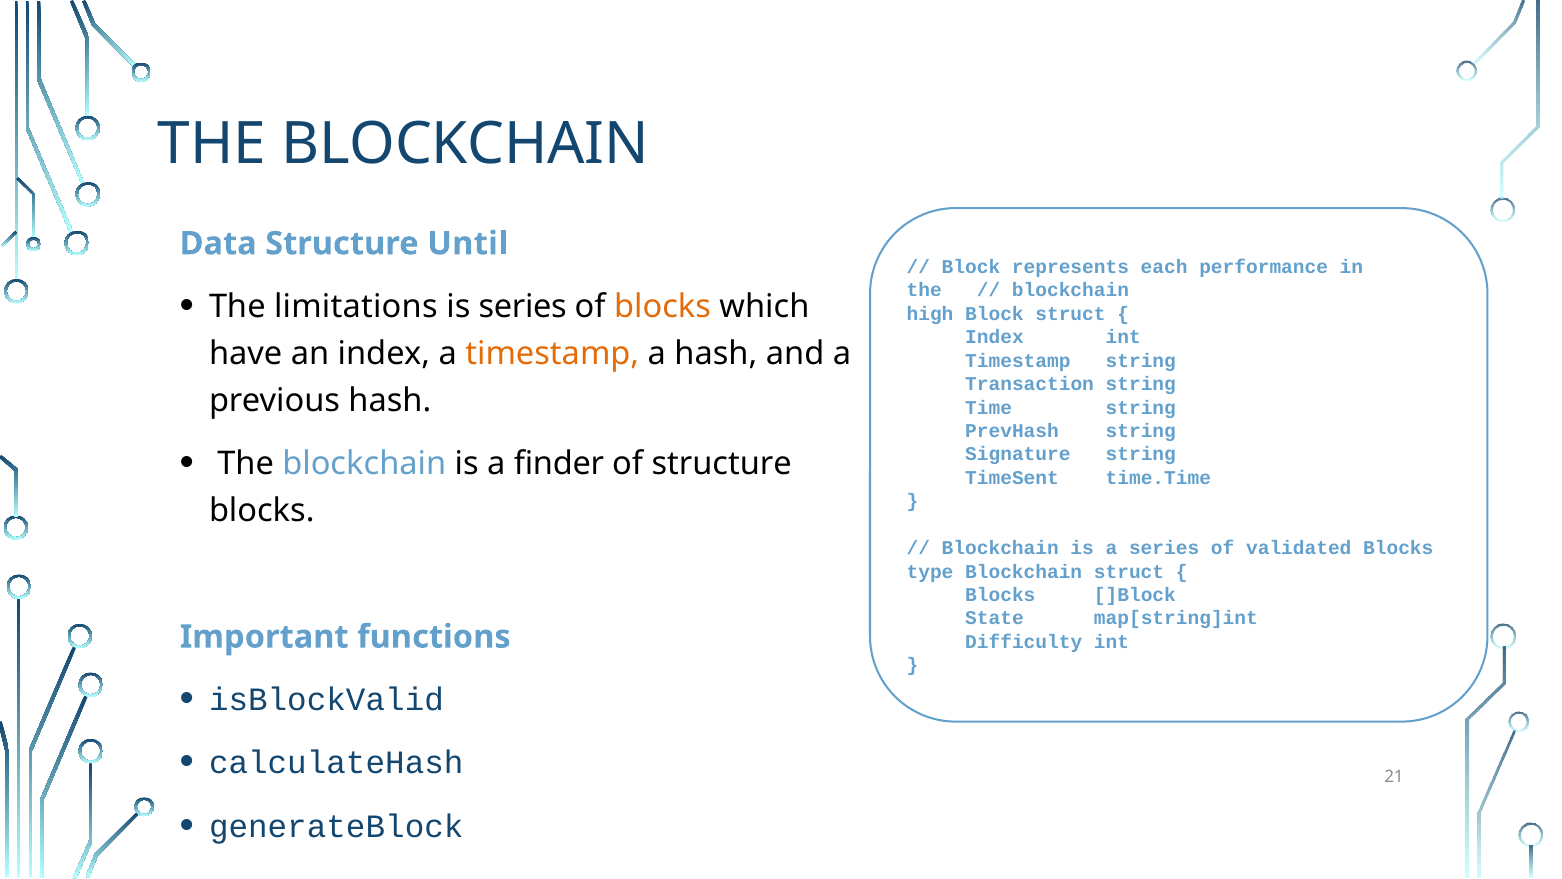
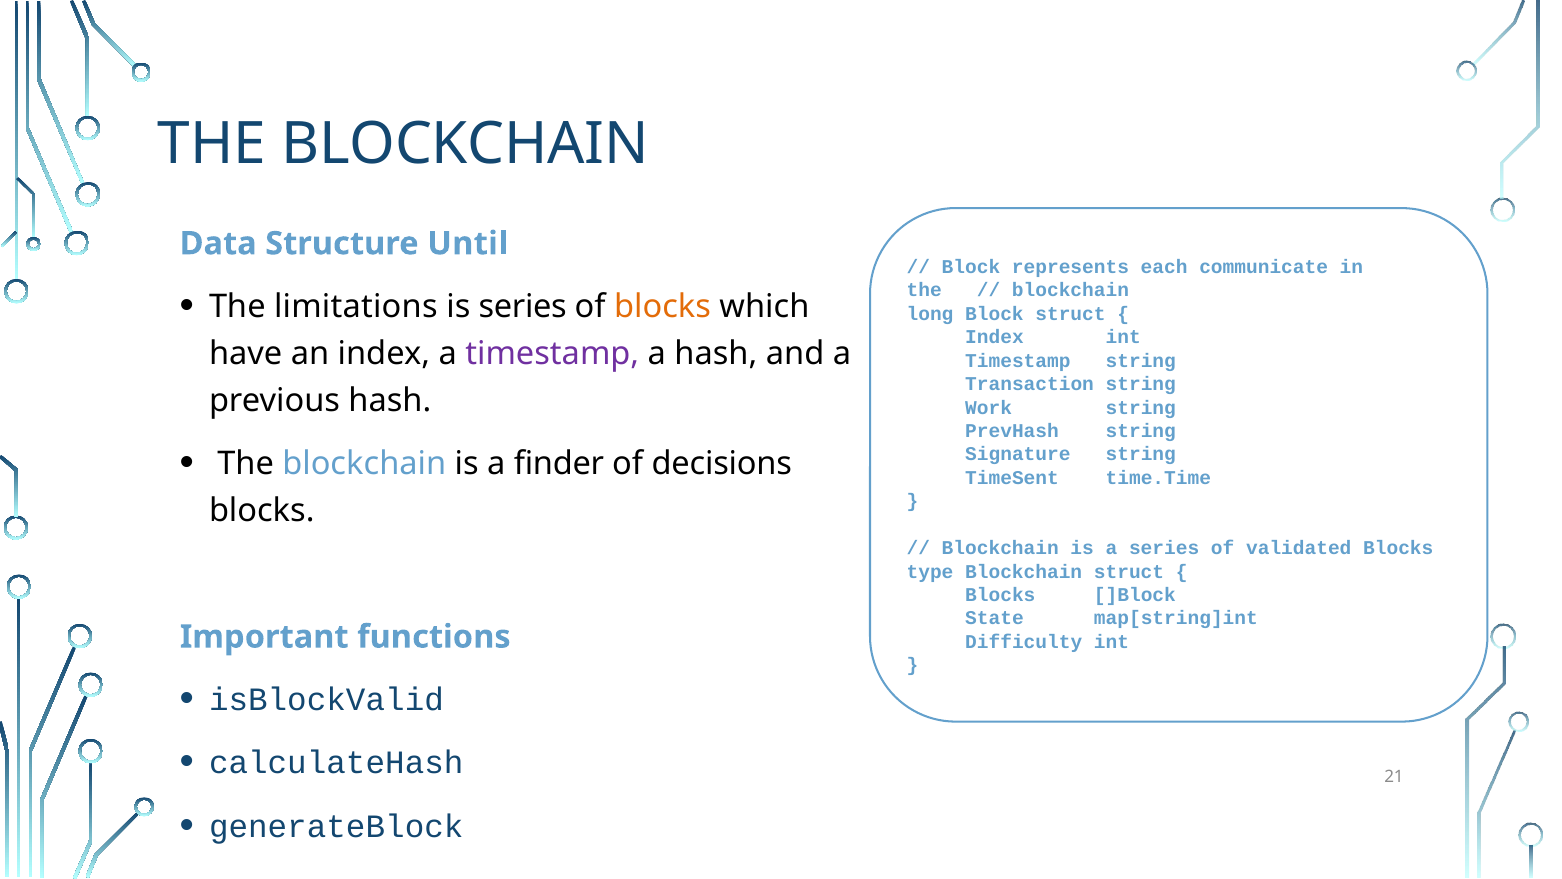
performance: performance -> communicate
high: high -> long
timestamp at (552, 353) colour: orange -> purple
Time: Time -> Work
of structure: structure -> decisions
